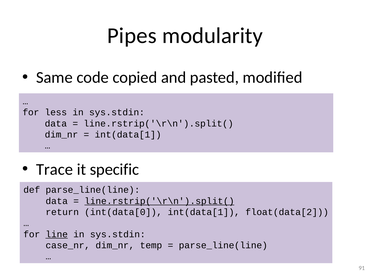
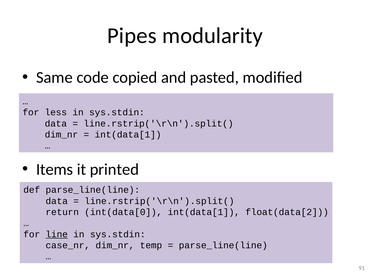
Trace: Trace -> Items
specific: specific -> printed
line.rstrip('\r\n').split( at (159, 201) underline: present -> none
